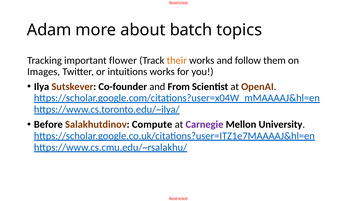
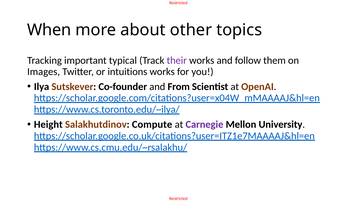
Adam: Adam -> When
batch: batch -> other
flower: flower -> typical
their colour: orange -> purple
Before: Before -> Height
